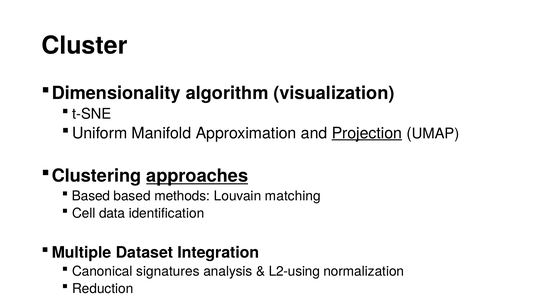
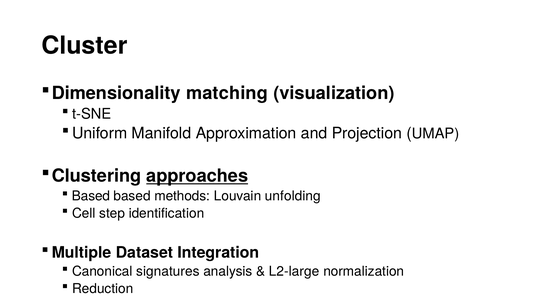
algorithm: algorithm -> matching
Projection underline: present -> none
matching: matching -> unfolding
data: data -> step
L2-using: L2-using -> L2-large
